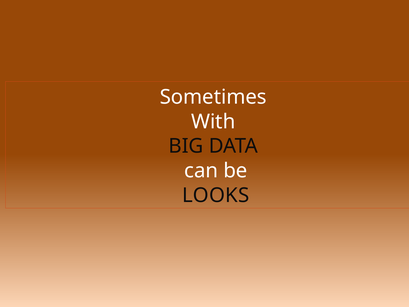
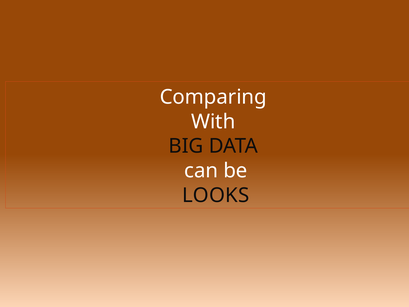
Sometimes: Sometimes -> Comparing
